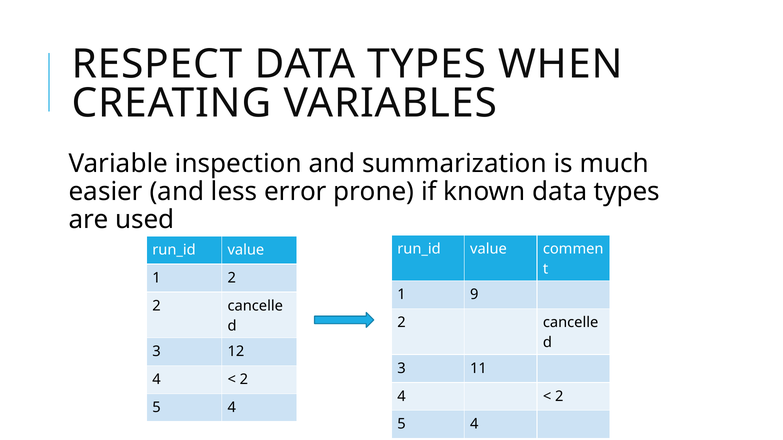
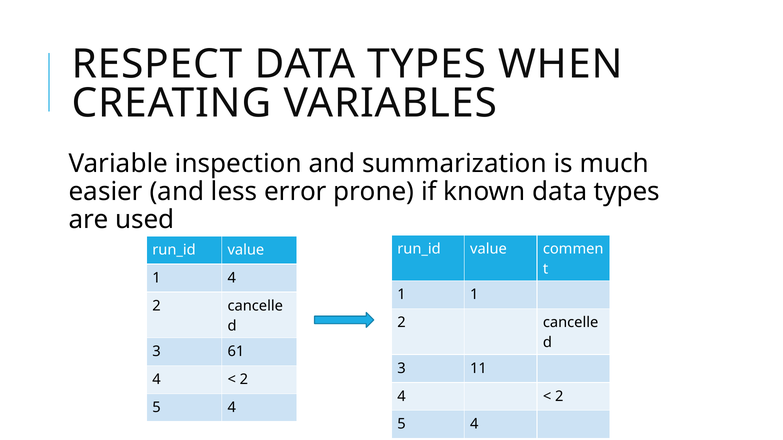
1 2: 2 -> 4
1 9: 9 -> 1
12: 12 -> 61
